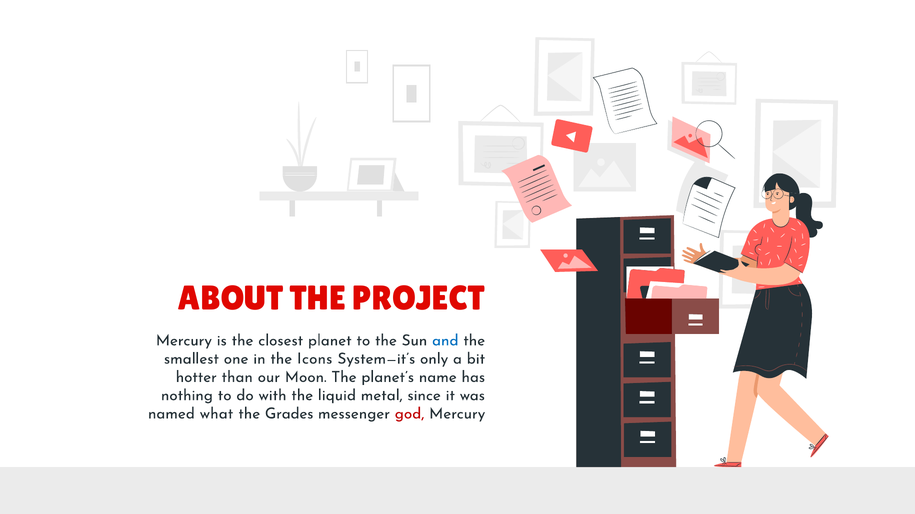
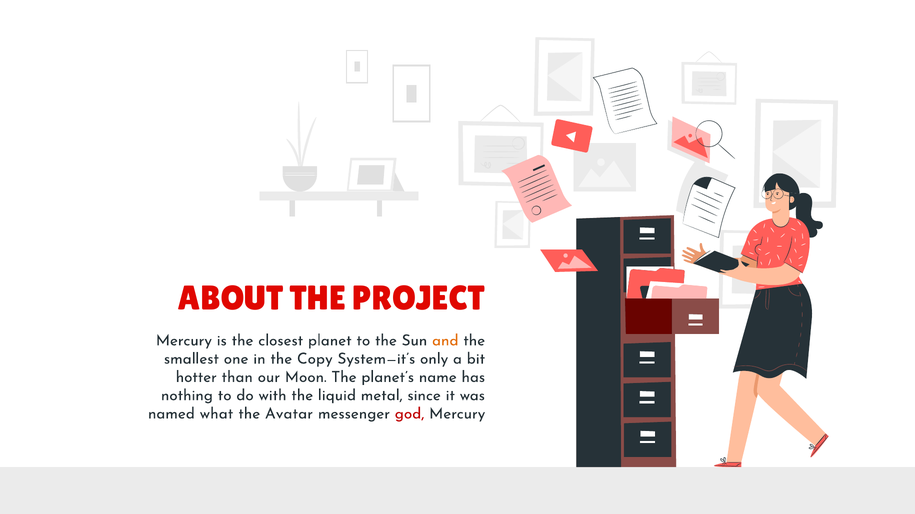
and colour: blue -> orange
Icons: Icons -> Copy
Grades: Grades -> Avatar
